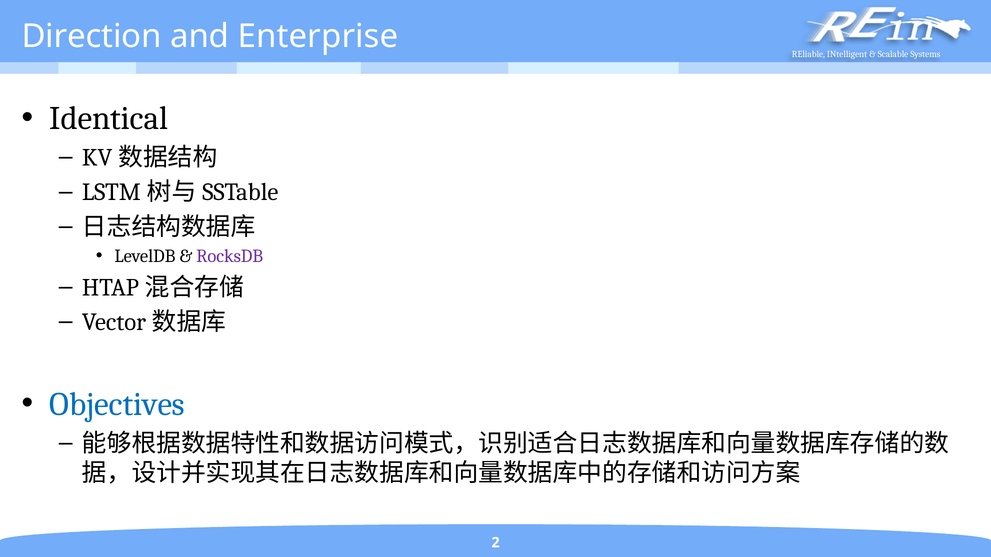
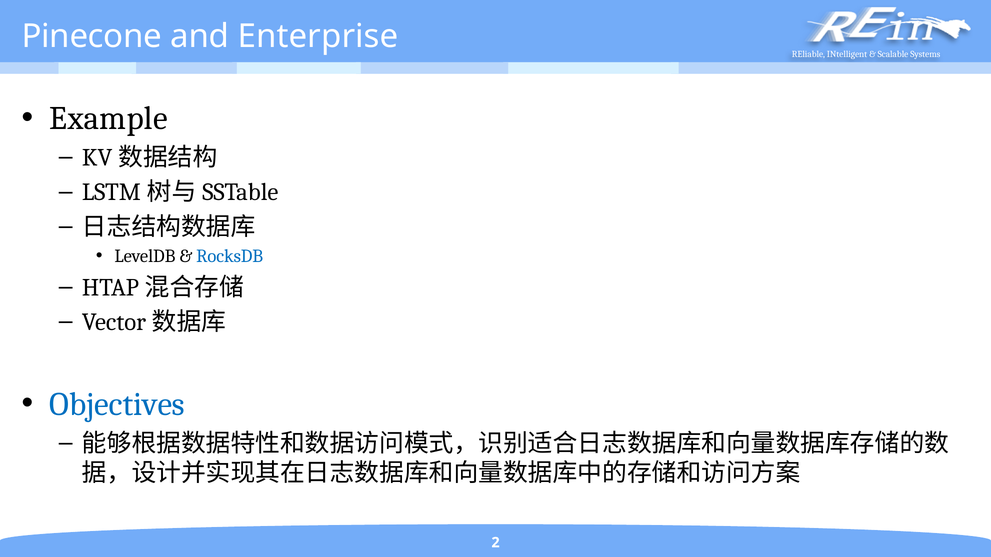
Direction: Direction -> Pinecone
Identical: Identical -> Example
RocksDB colour: purple -> blue
